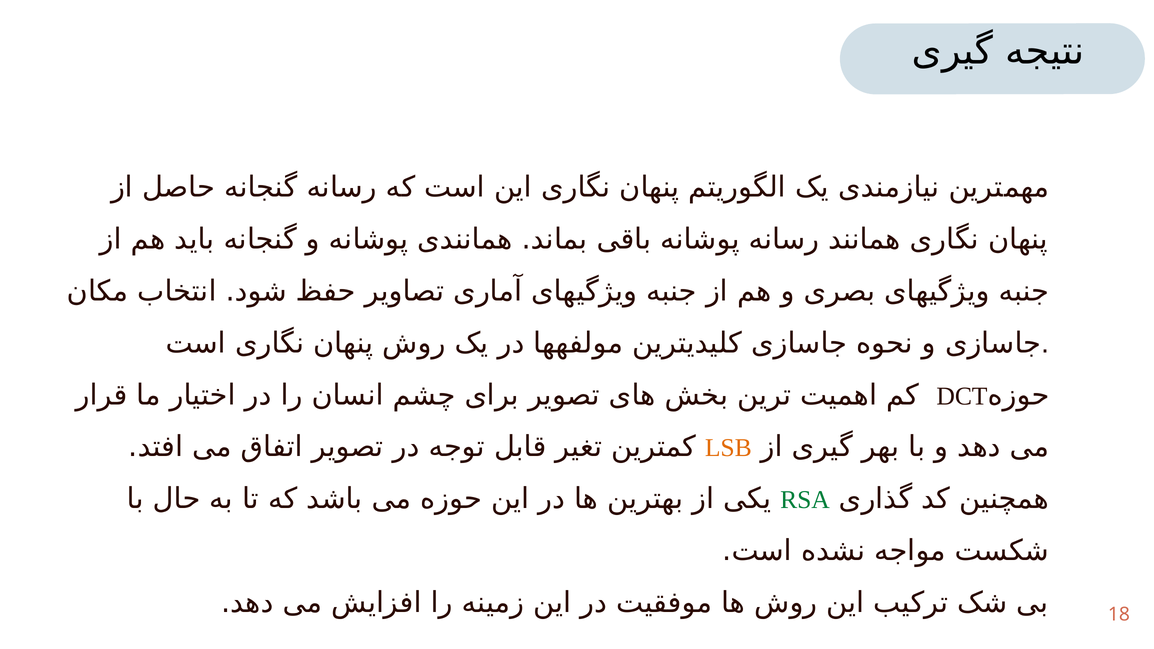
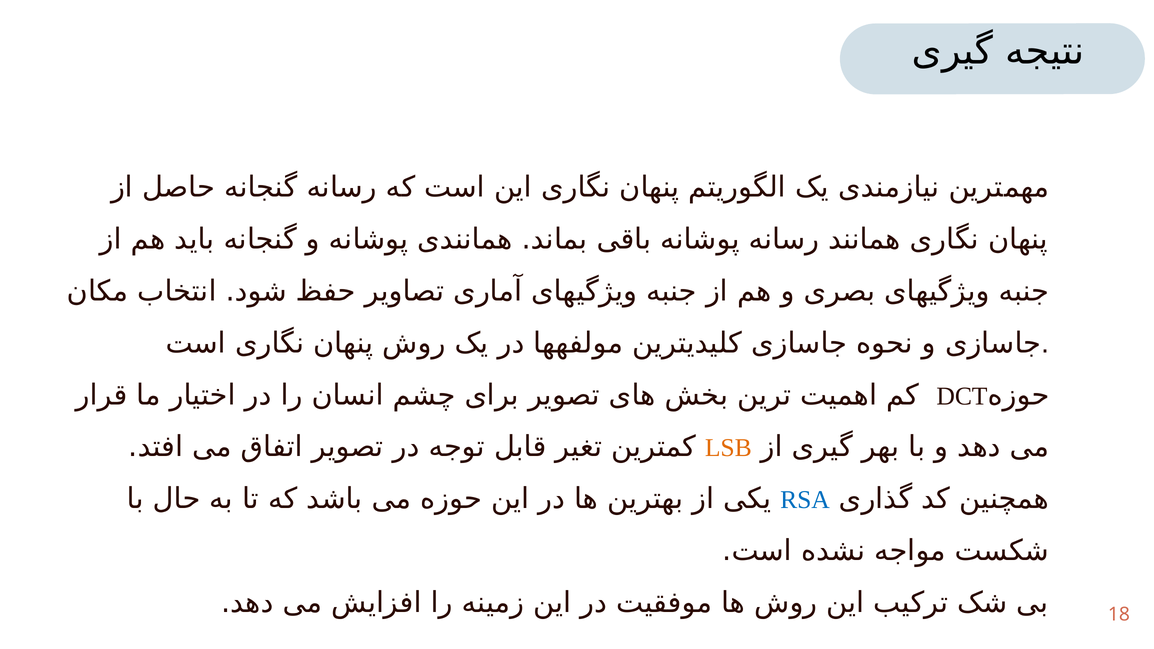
RSA colour: green -> blue
